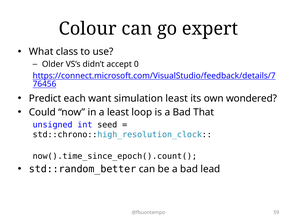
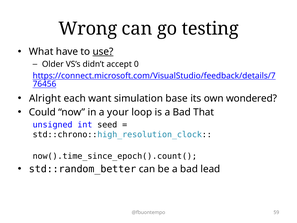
Colour: Colour -> Wrong
expert: expert -> testing
class: class -> have
use underline: none -> present
Predict: Predict -> Alright
simulation least: least -> base
a least: least -> your
